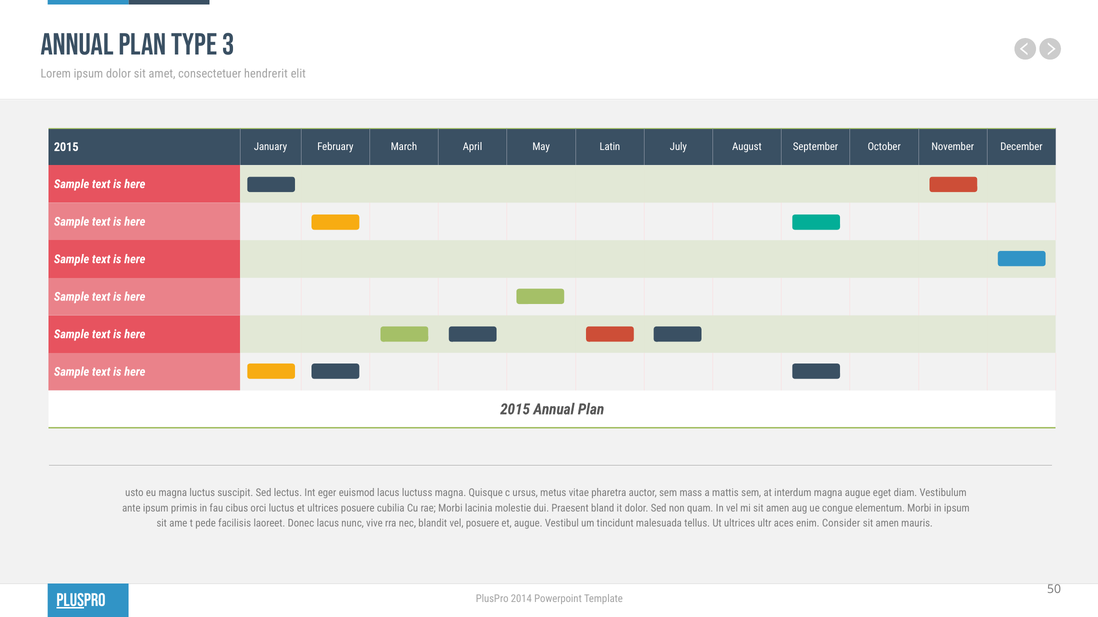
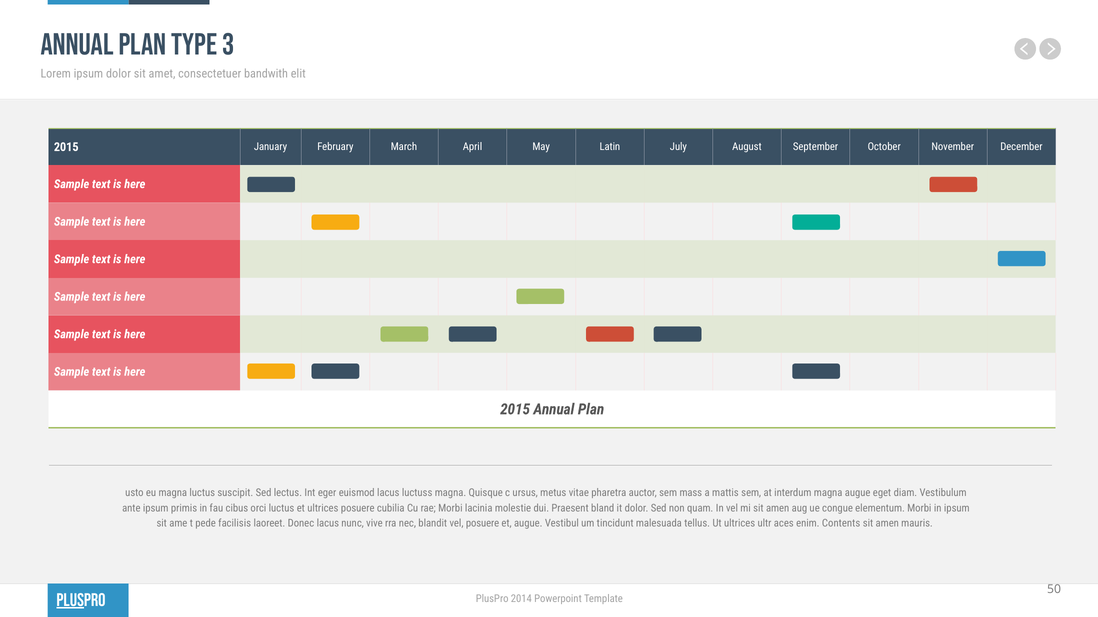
hendrerit: hendrerit -> bandwith
Consider: Consider -> Contents
